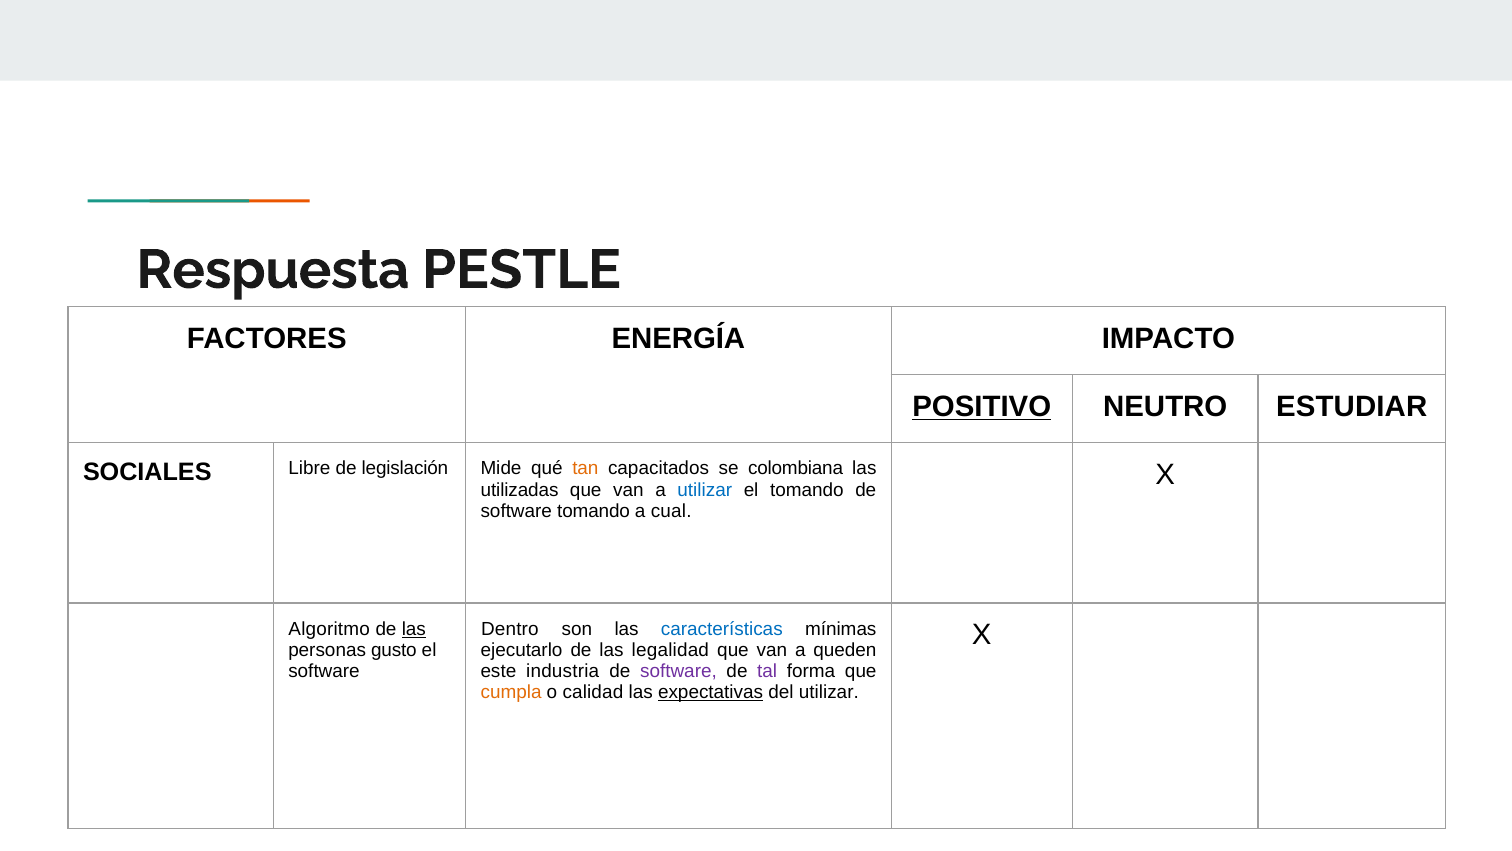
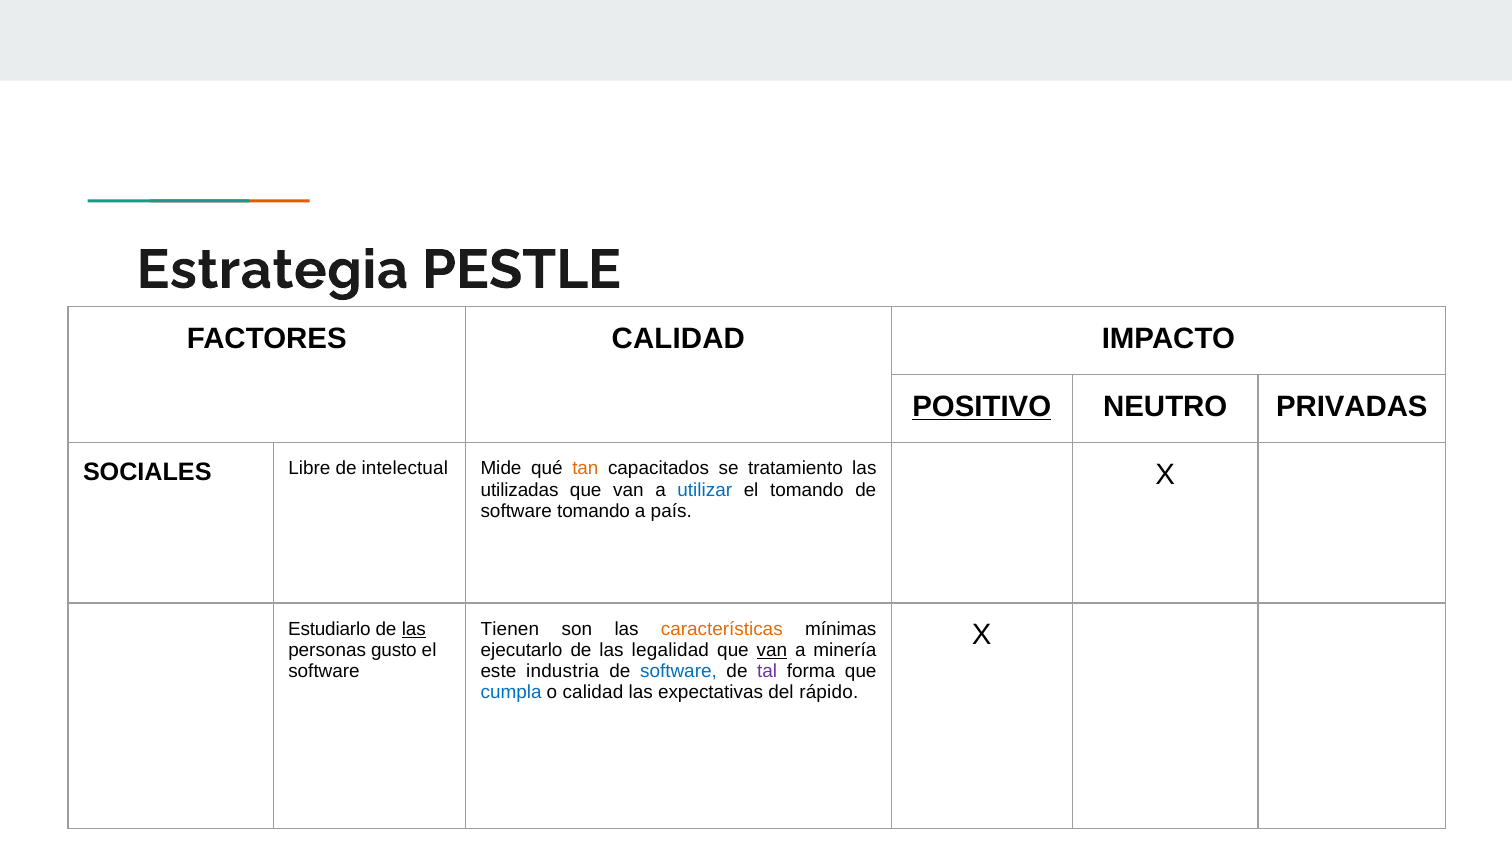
Respuesta: Respuesta -> Estrategia
FACTORES ENERGÍA: ENERGÍA -> CALIDAD
ESTUDIAR: ESTUDIAR -> PRIVADAS
legislación: legislación -> intelectual
colombiana: colombiana -> tratamiento
cual: cual -> país
Algoritmo: Algoritmo -> Estudiarlo
Dentro: Dentro -> Tienen
características colour: blue -> orange
van at (772, 650) underline: none -> present
queden: queden -> minería
software at (678, 671) colour: purple -> blue
cumpla colour: orange -> blue
expectativas underline: present -> none
del utilizar: utilizar -> rápido
